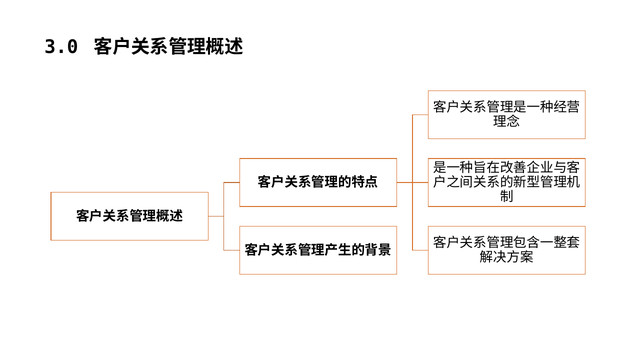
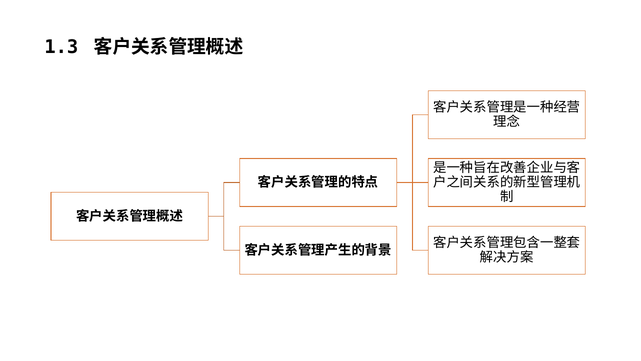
3.0: 3.0 -> 1.3
